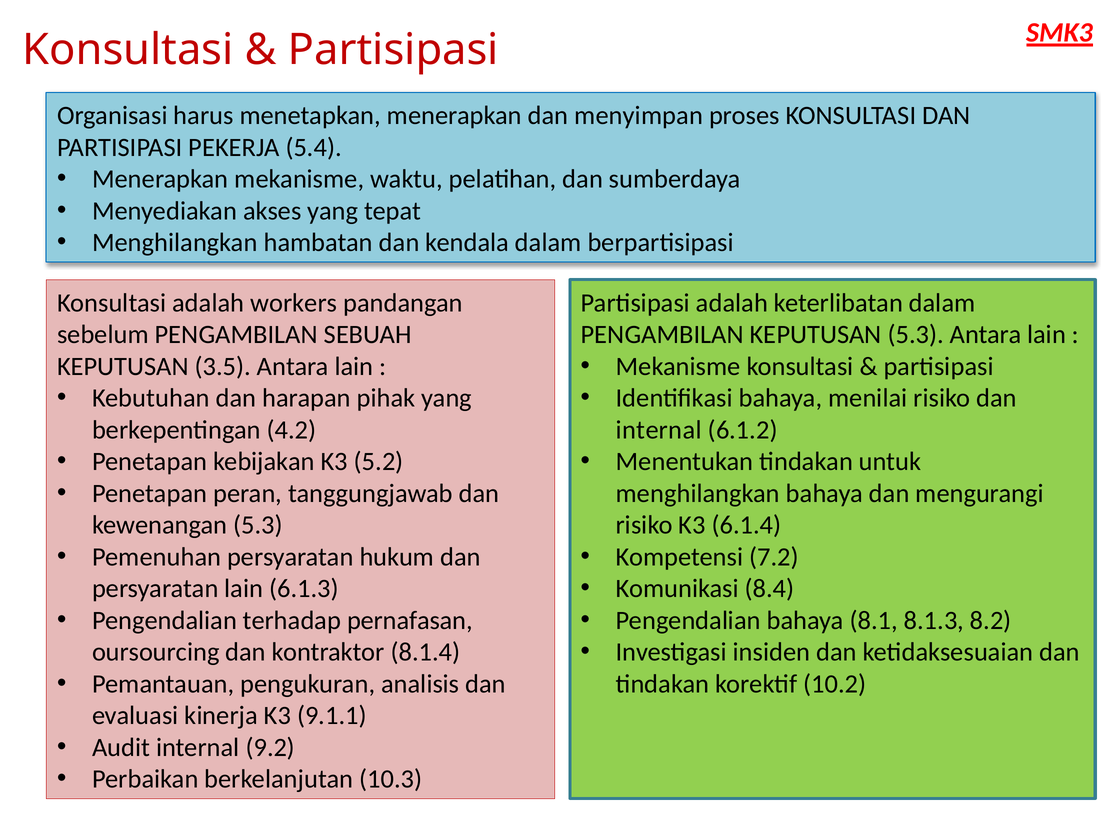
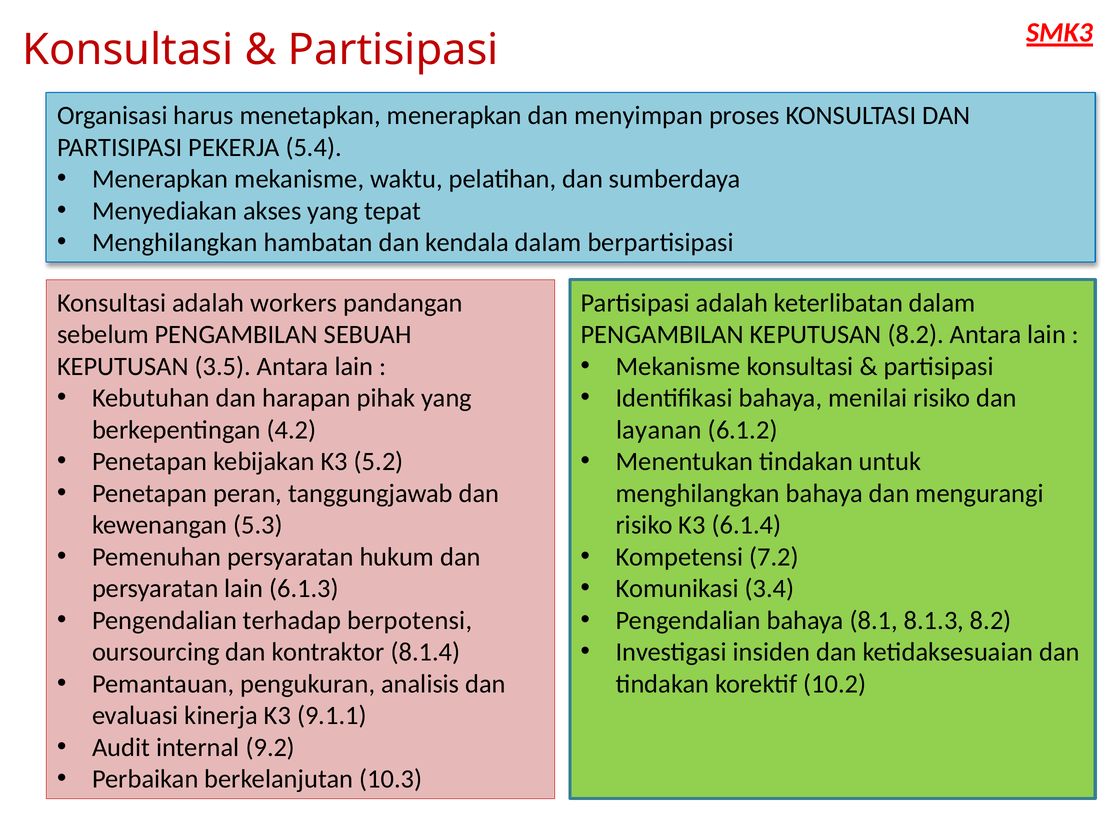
KEPUTUSAN 5.3: 5.3 -> 8.2
internal at (659, 430): internal -> layanan
8.4: 8.4 -> 3.4
pernafasan: pernafasan -> berpotensi
